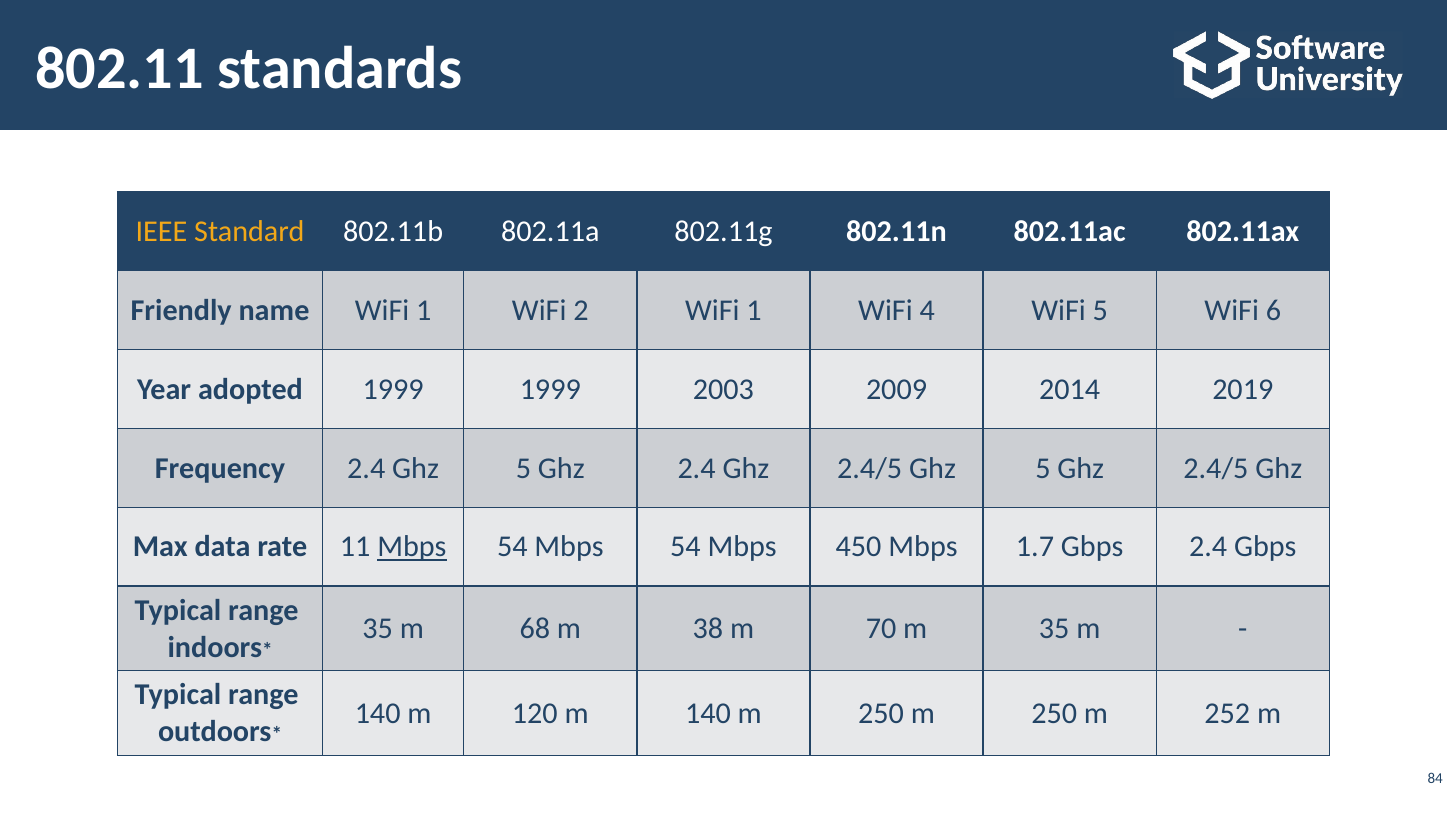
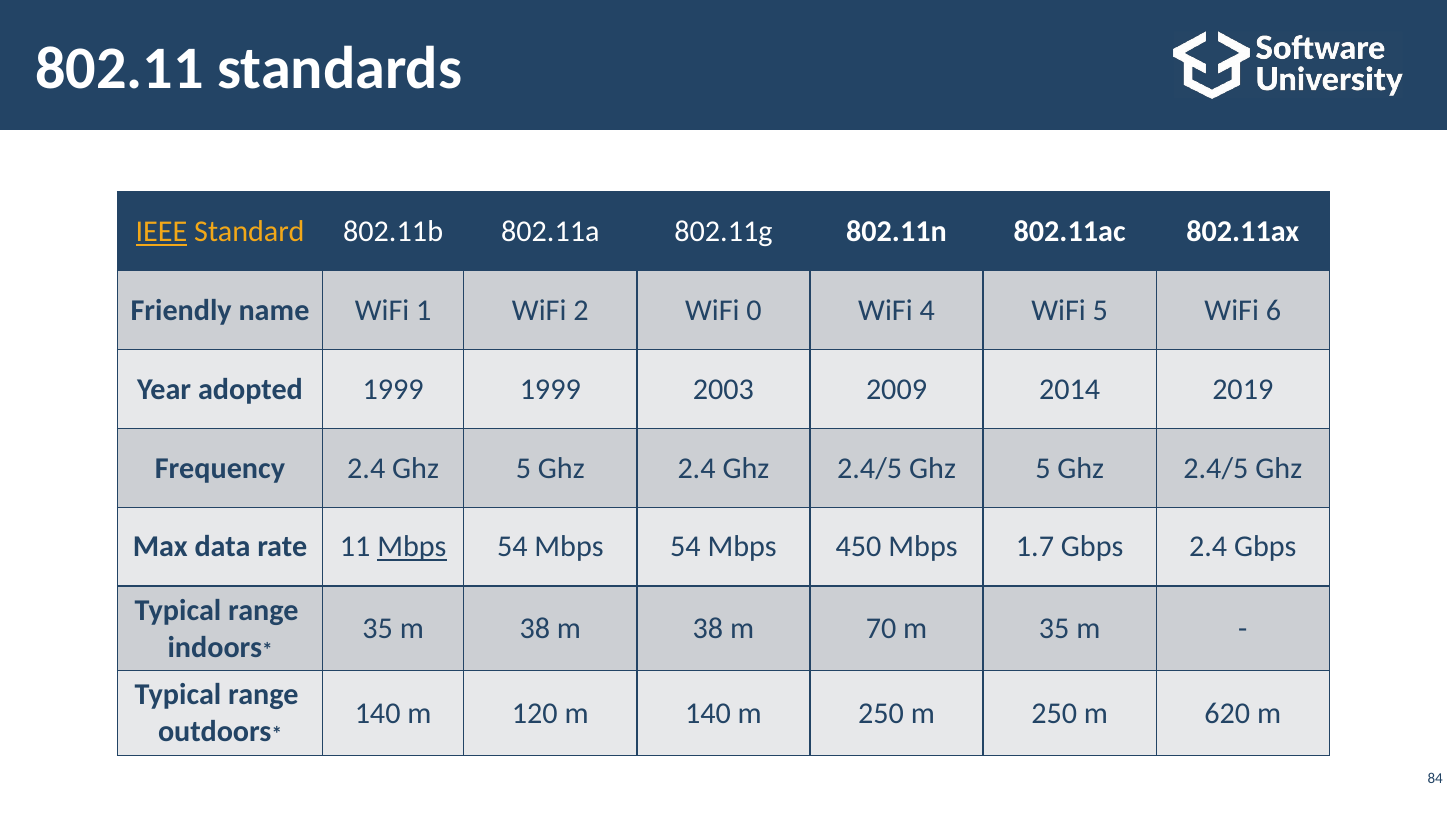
IEEE underline: none -> present
2 WiFi 1: 1 -> 0
35 m 68: 68 -> 38
252: 252 -> 620
